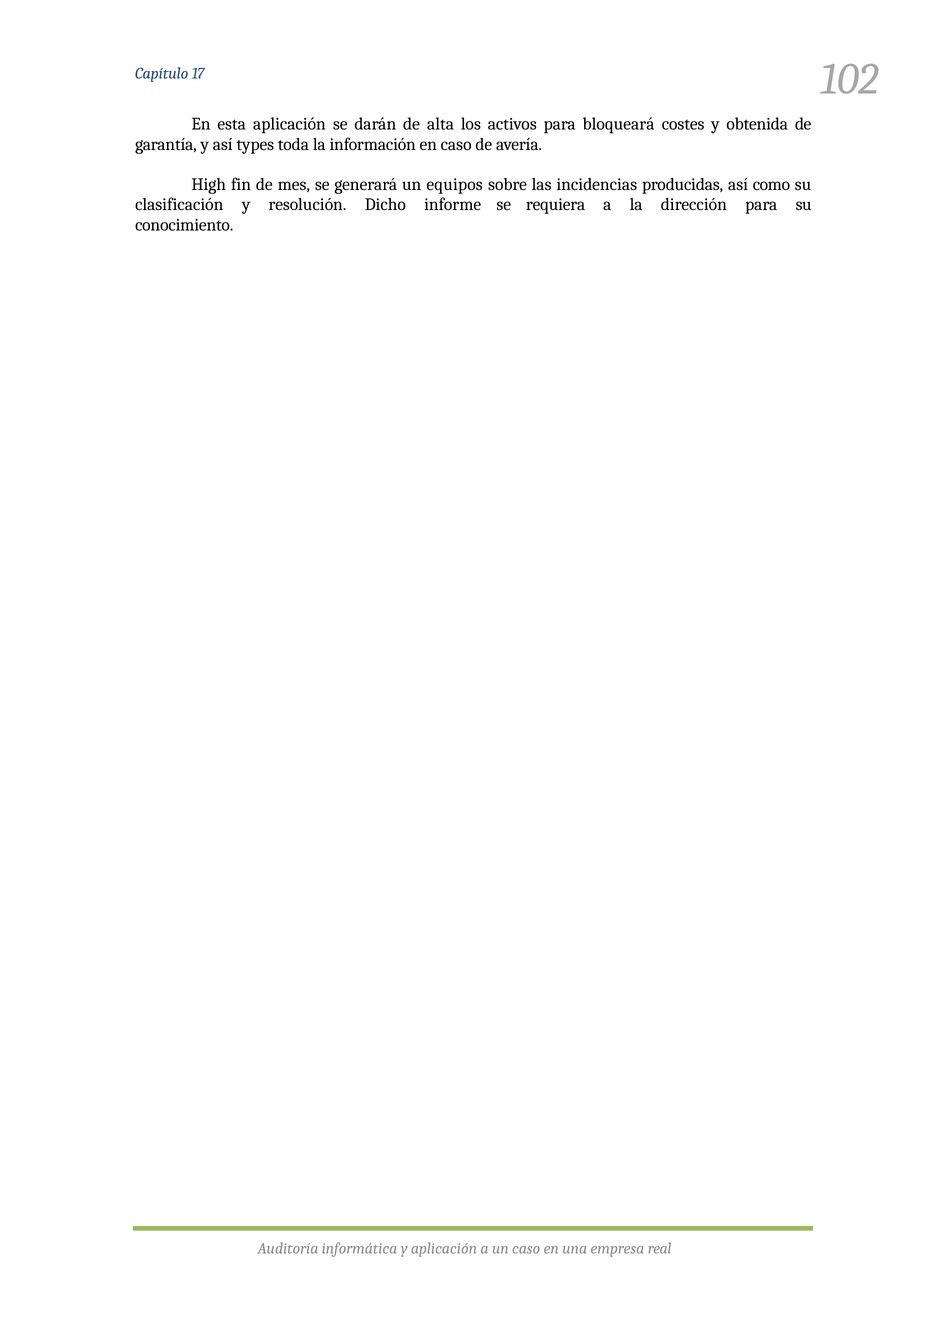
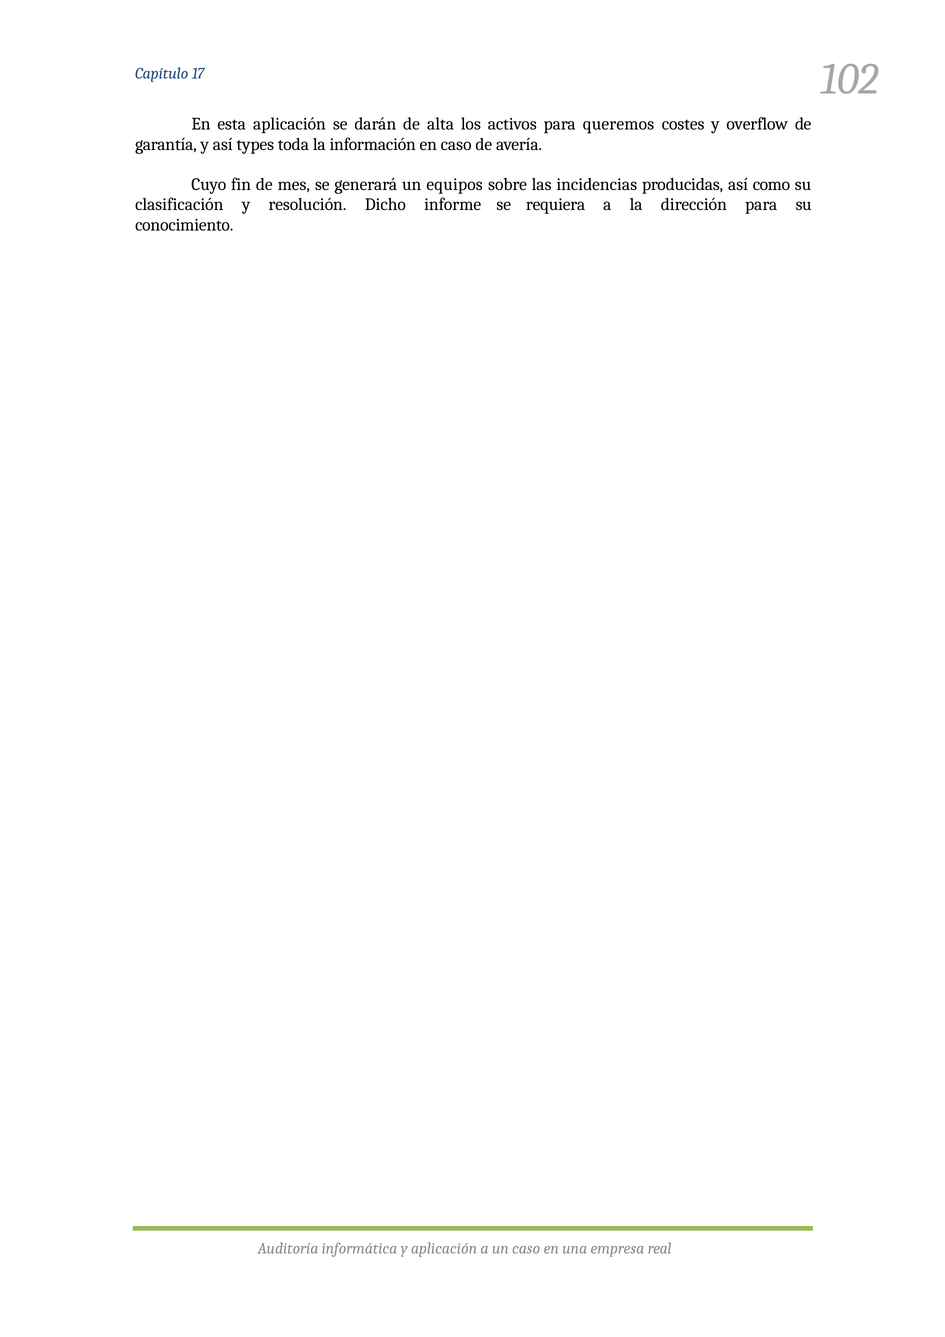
bloqueará: bloqueará -> queremos
obtenida: obtenida -> overflow
High: High -> Cuyo
